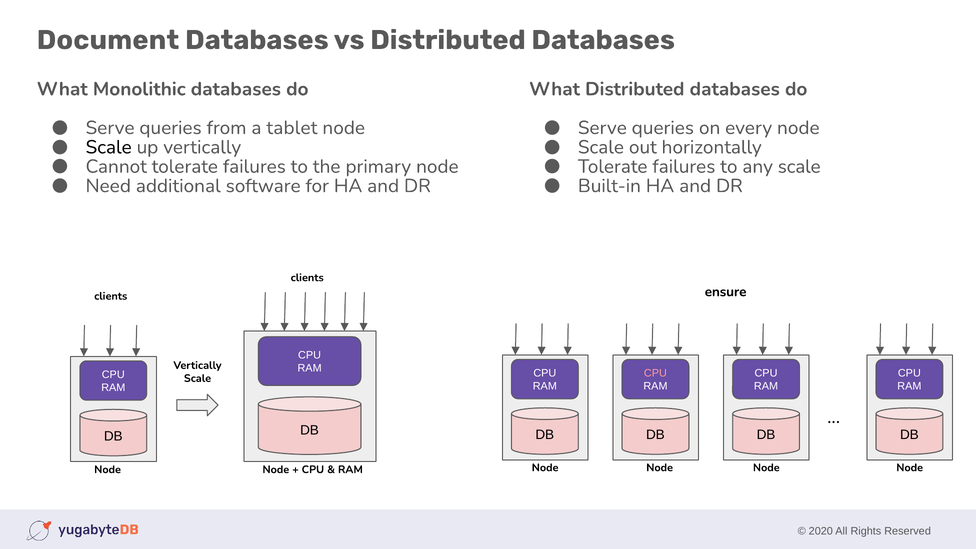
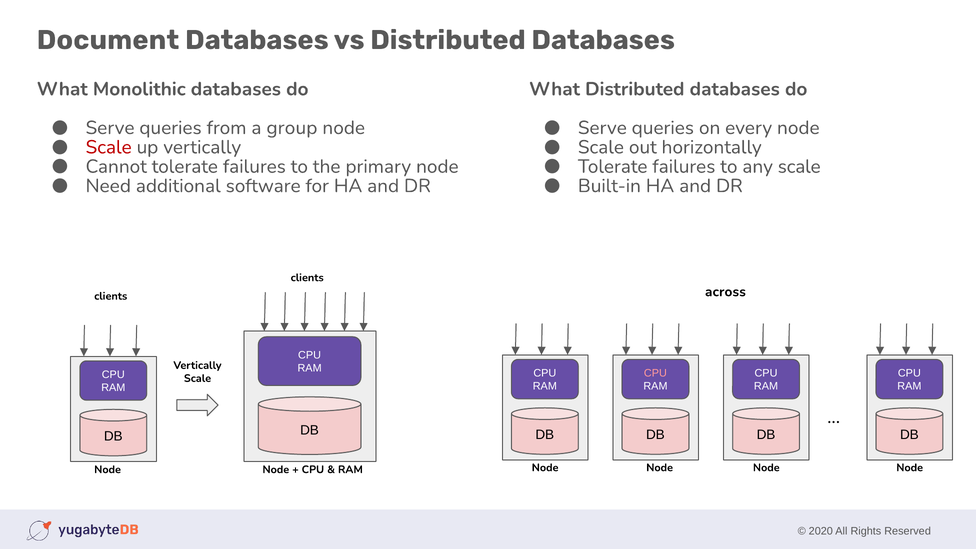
tablet: tablet -> group
Scale at (109, 147) colour: black -> red
ensure: ensure -> across
